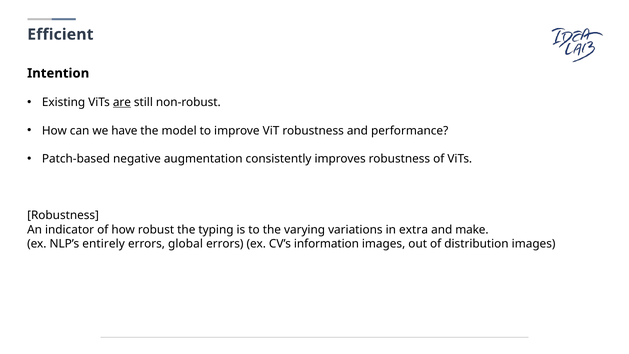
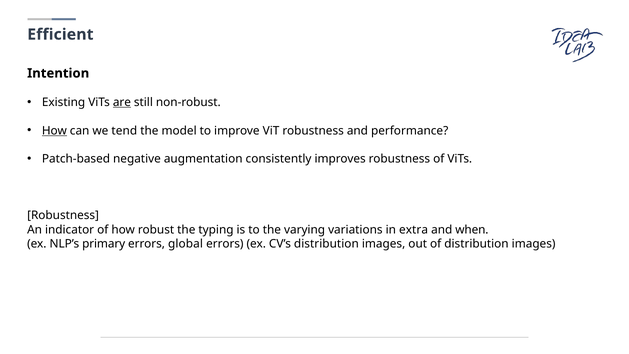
How at (54, 131) underline: none -> present
have: have -> tend
make: make -> when
entirely: entirely -> primary
CV’s information: information -> distribution
